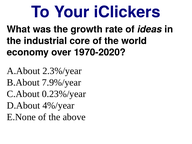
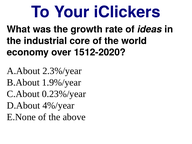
1970-2020: 1970-2020 -> 1512-2020
7.9%/year: 7.9%/year -> 1.9%/year
